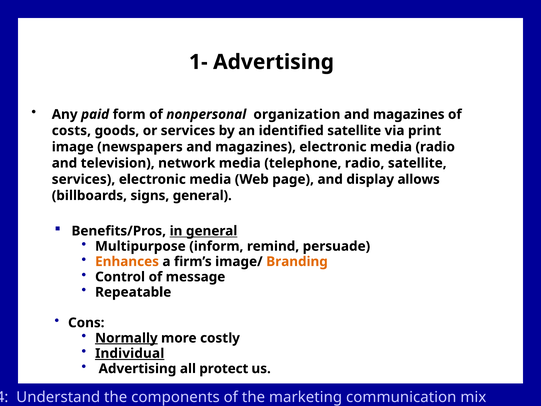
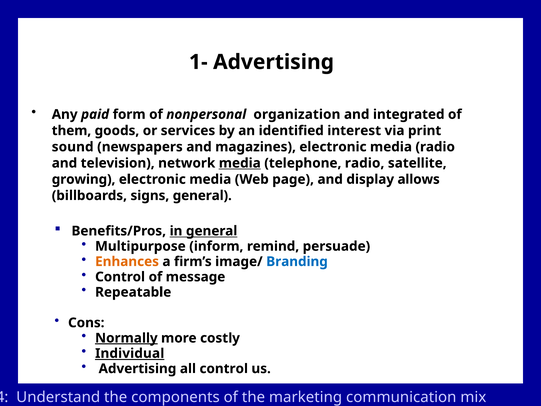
magazines at (409, 114): magazines -> integrated
costs: costs -> them
identified satellite: satellite -> interest
image: image -> sound
media at (240, 163) underline: none -> present
services at (83, 179): services -> growing
Branding colour: orange -> blue
all protect: protect -> control
